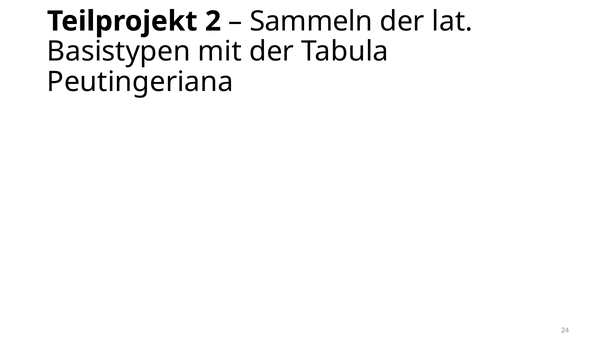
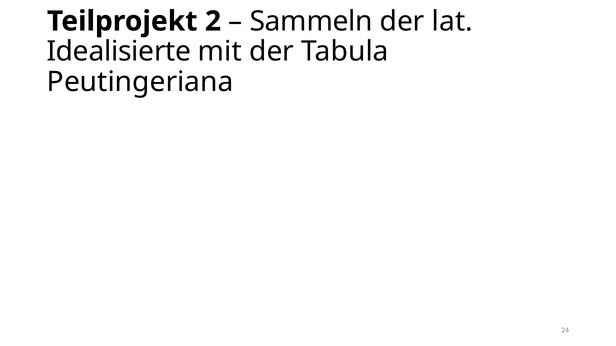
Basistypen: Basistypen -> Idealisierte
